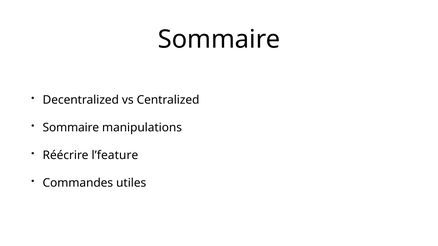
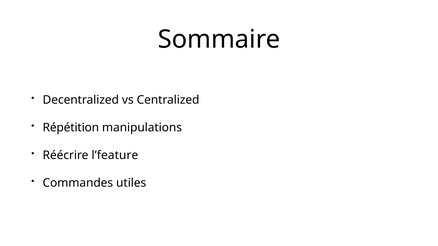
Sommaire at (71, 128): Sommaire -> Répétition
